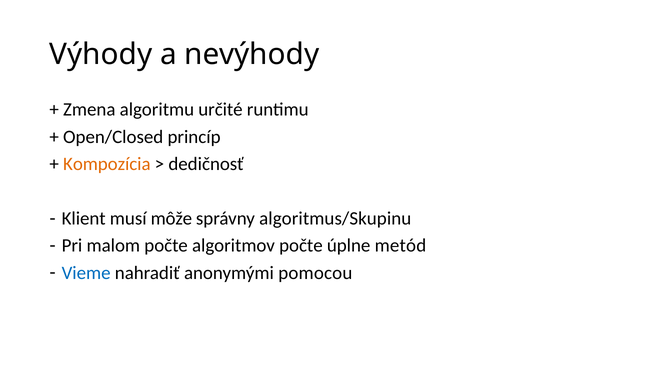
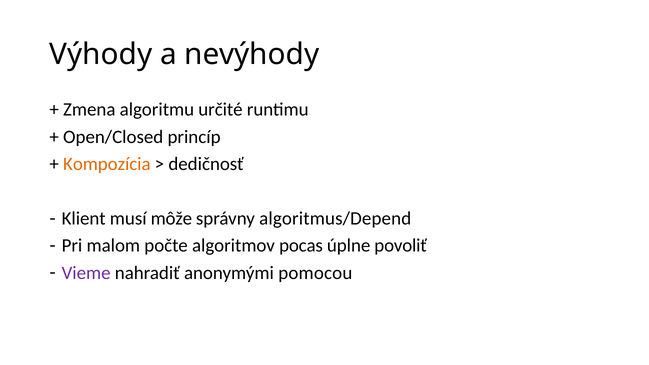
algoritmus/Skupinu: algoritmus/Skupinu -> algoritmus/Depend
algoritmov počte: počte -> pocas
metód: metód -> povoliť
Vieme colour: blue -> purple
